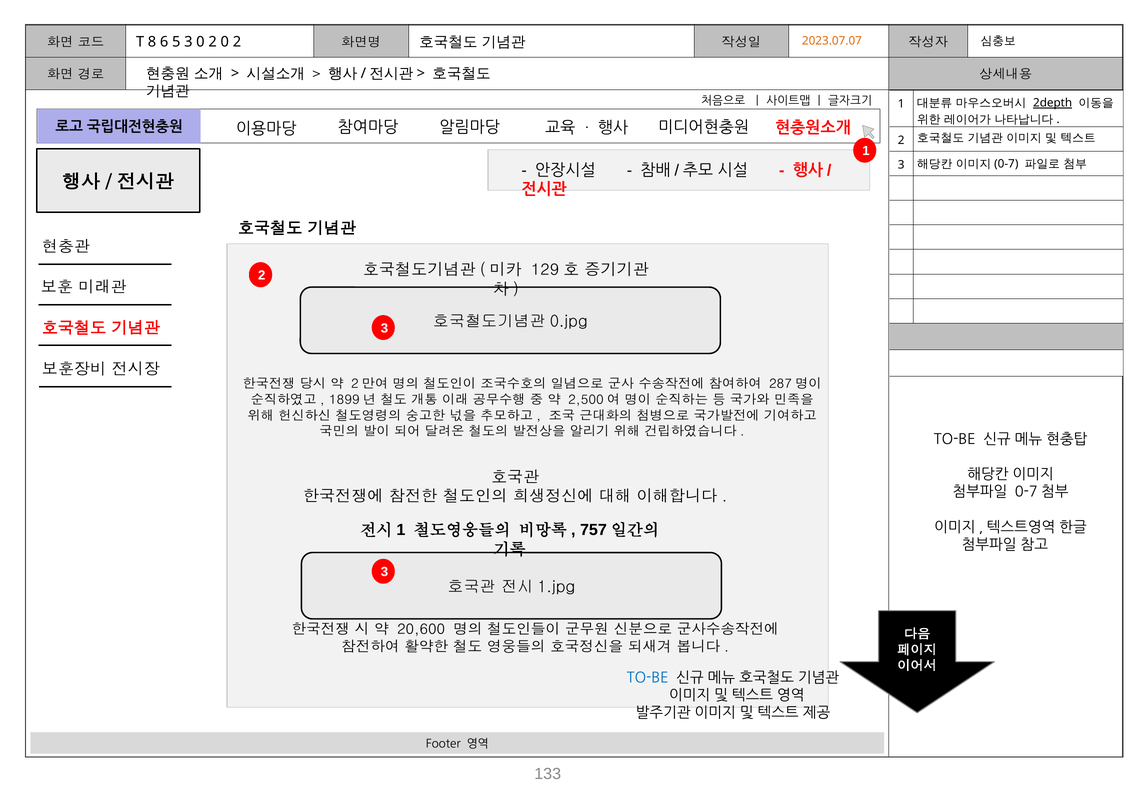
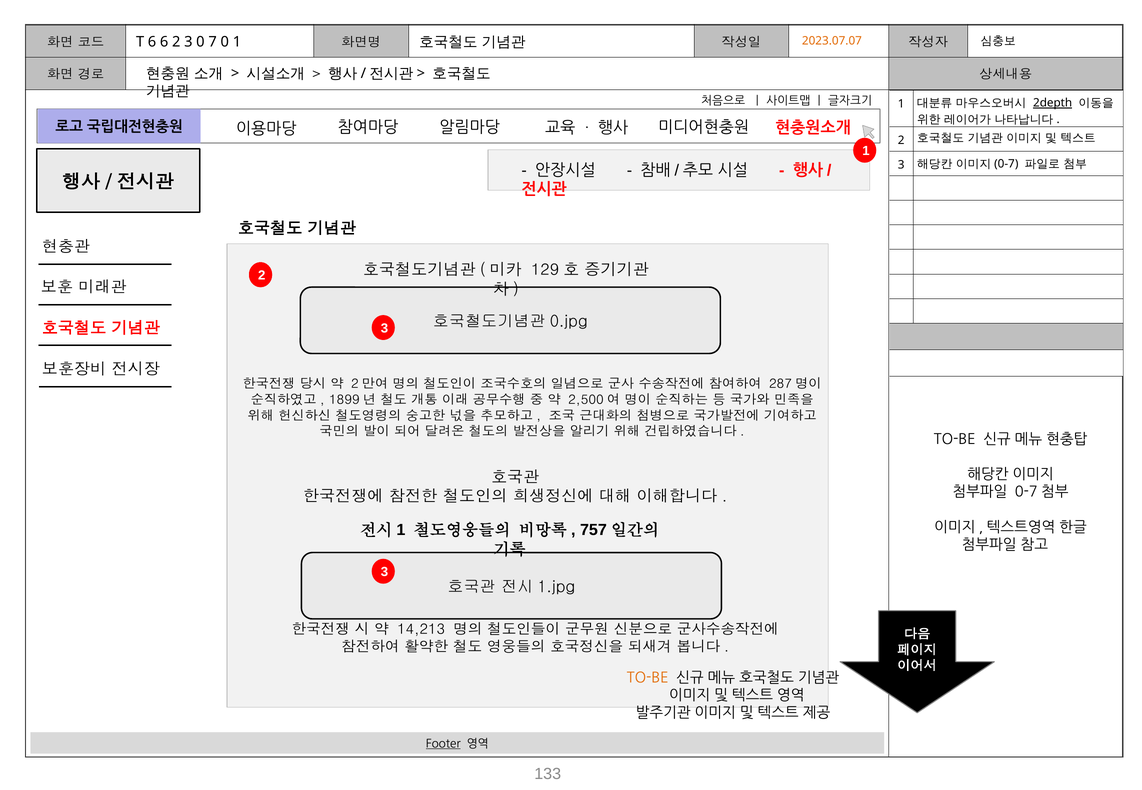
T 8: 8 -> 6
6 5: 5 -> 2
3 0 2: 2 -> 7
2 at (237, 42): 2 -> 1
20,600: 20,600 -> 14,213
TO-BE at (648, 678) colour: blue -> orange
Footer underline: none -> present
